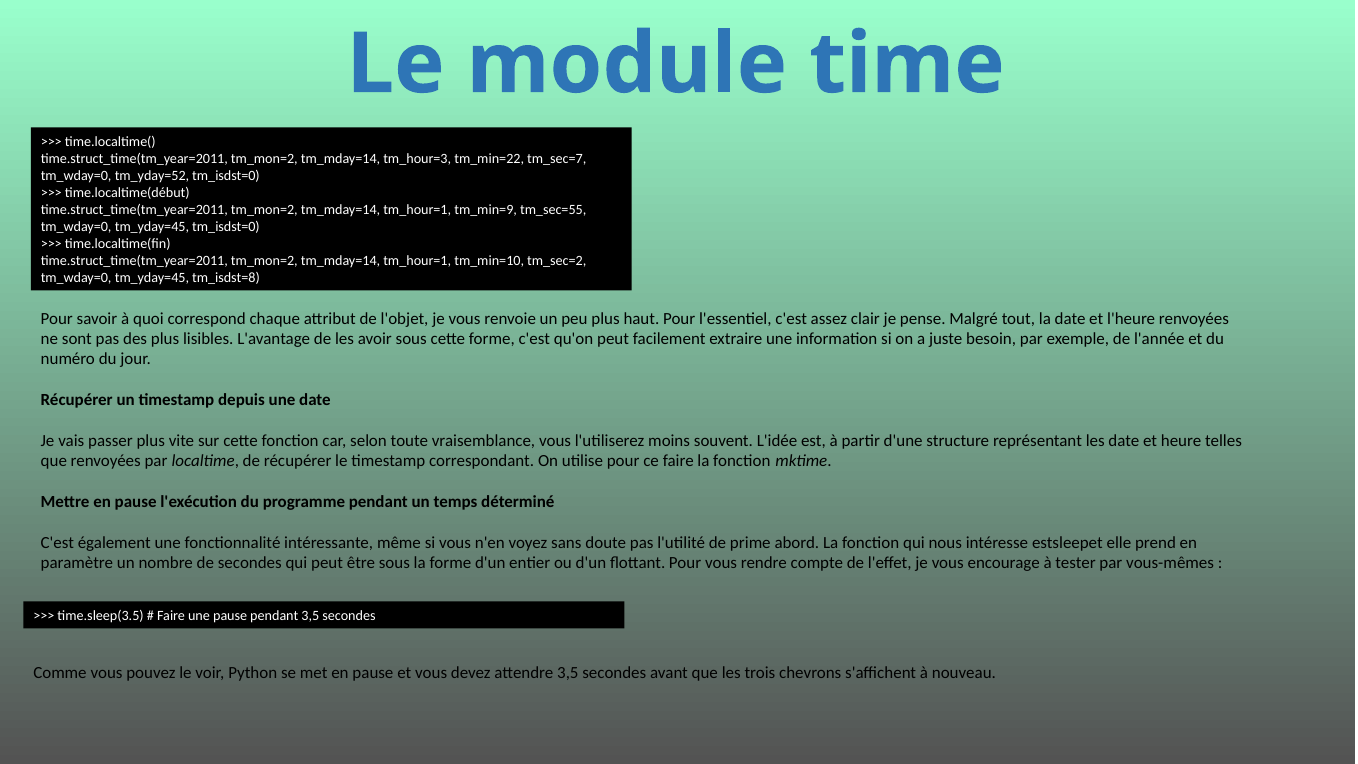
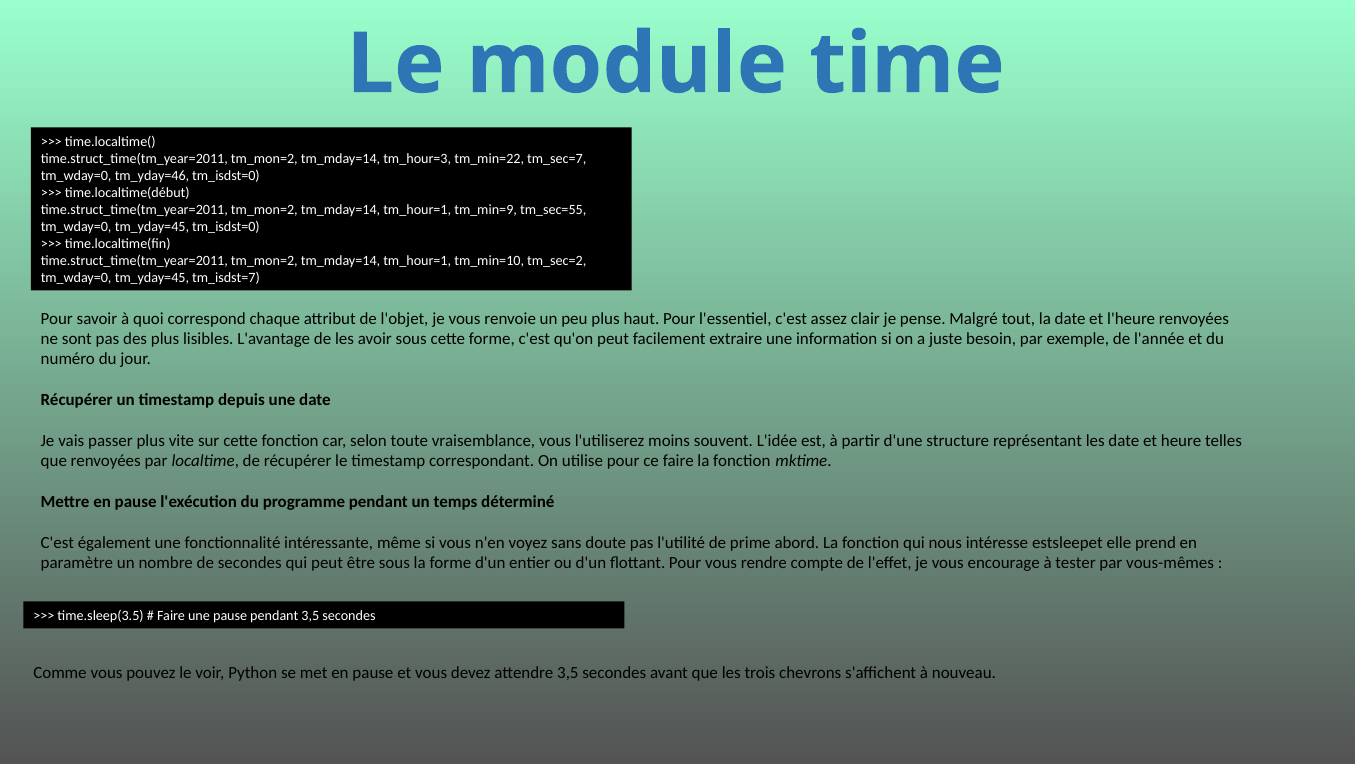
tm_yday=52: tm_yday=52 -> tm_yday=46
tm_isdst=8: tm_isdst=8 -> tm_isdst=7
